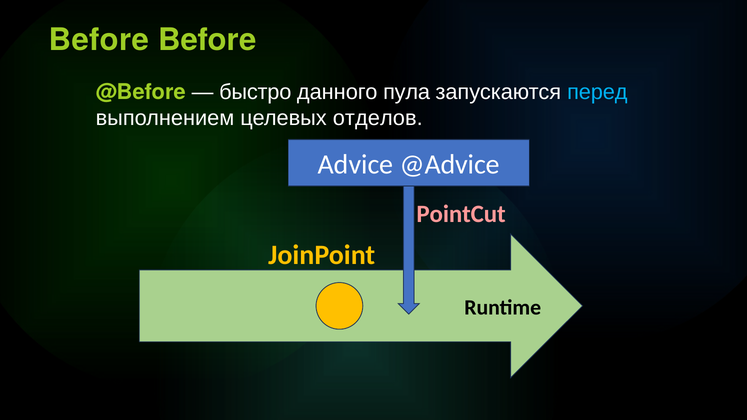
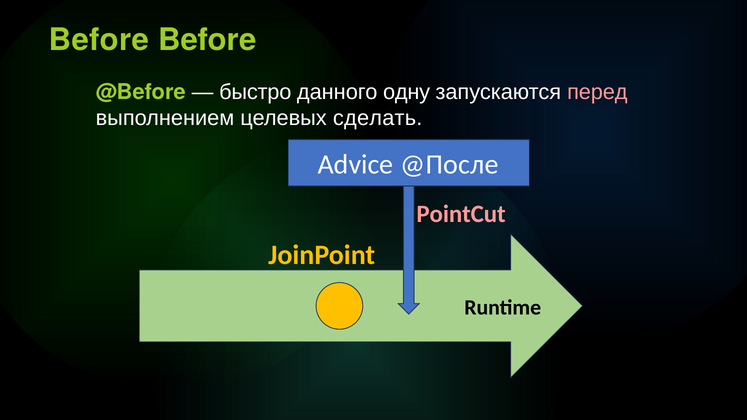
пула: пула -> одну
перед colour: light blue -> pink
отделов: отделов -> сделать
@Advice: @Advice -> @После
